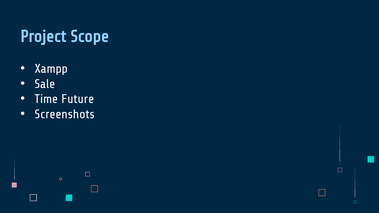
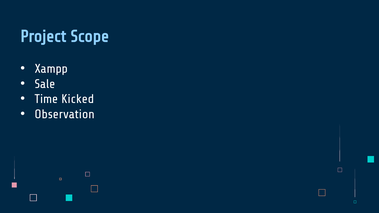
Future: Future -> Kicked
Screenshots: Screenshots -> Observation
